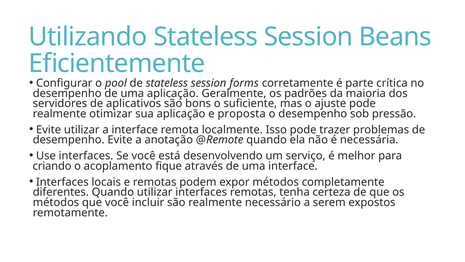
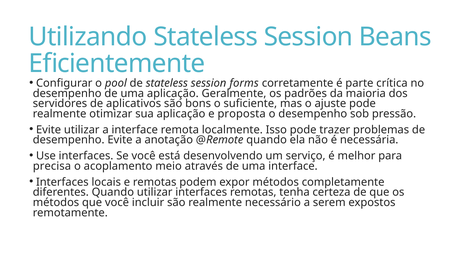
criando: criando -> precisa
fique: fique -> meio
